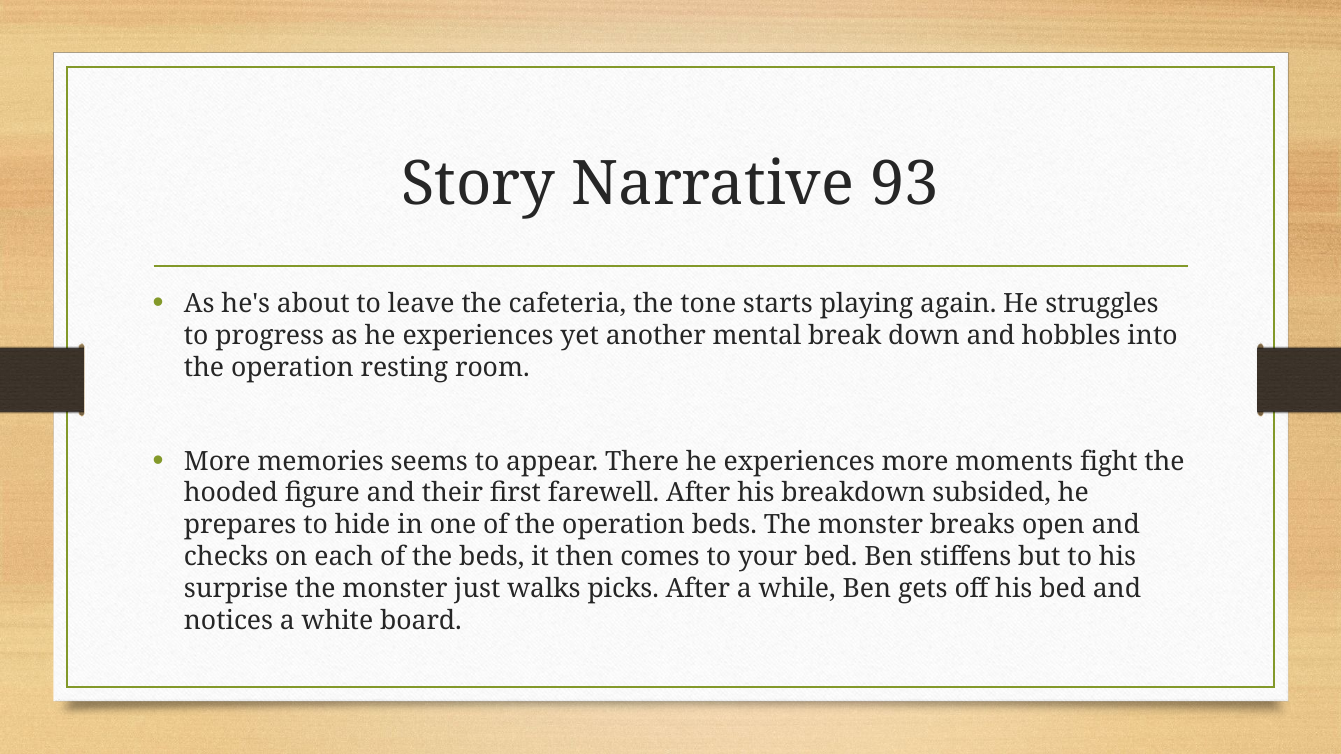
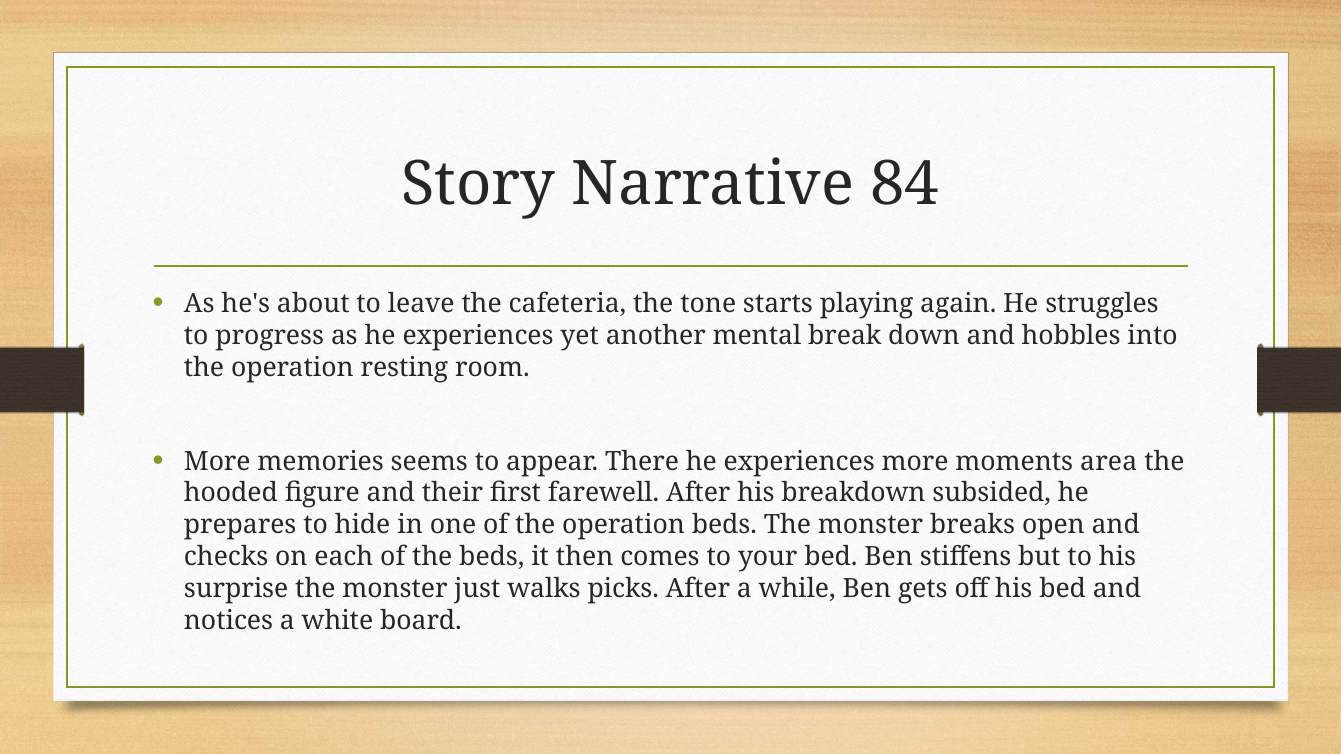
93: 93 -> 84
fight: fight -> area
